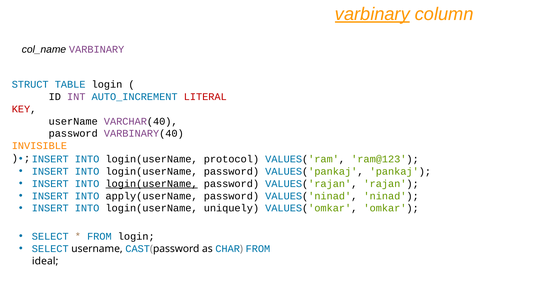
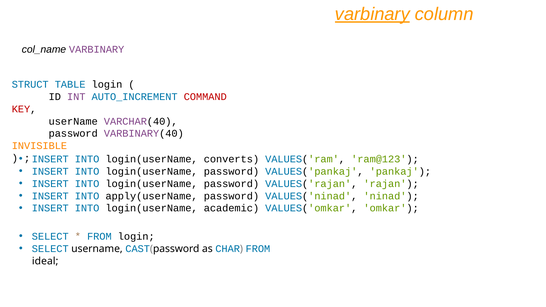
LITERAL: LITERAL -> COMMAND
protocol: protocol -> converts
login(userName at (152, 184) underline: present -> none
uniquely: uniquely -> academic
